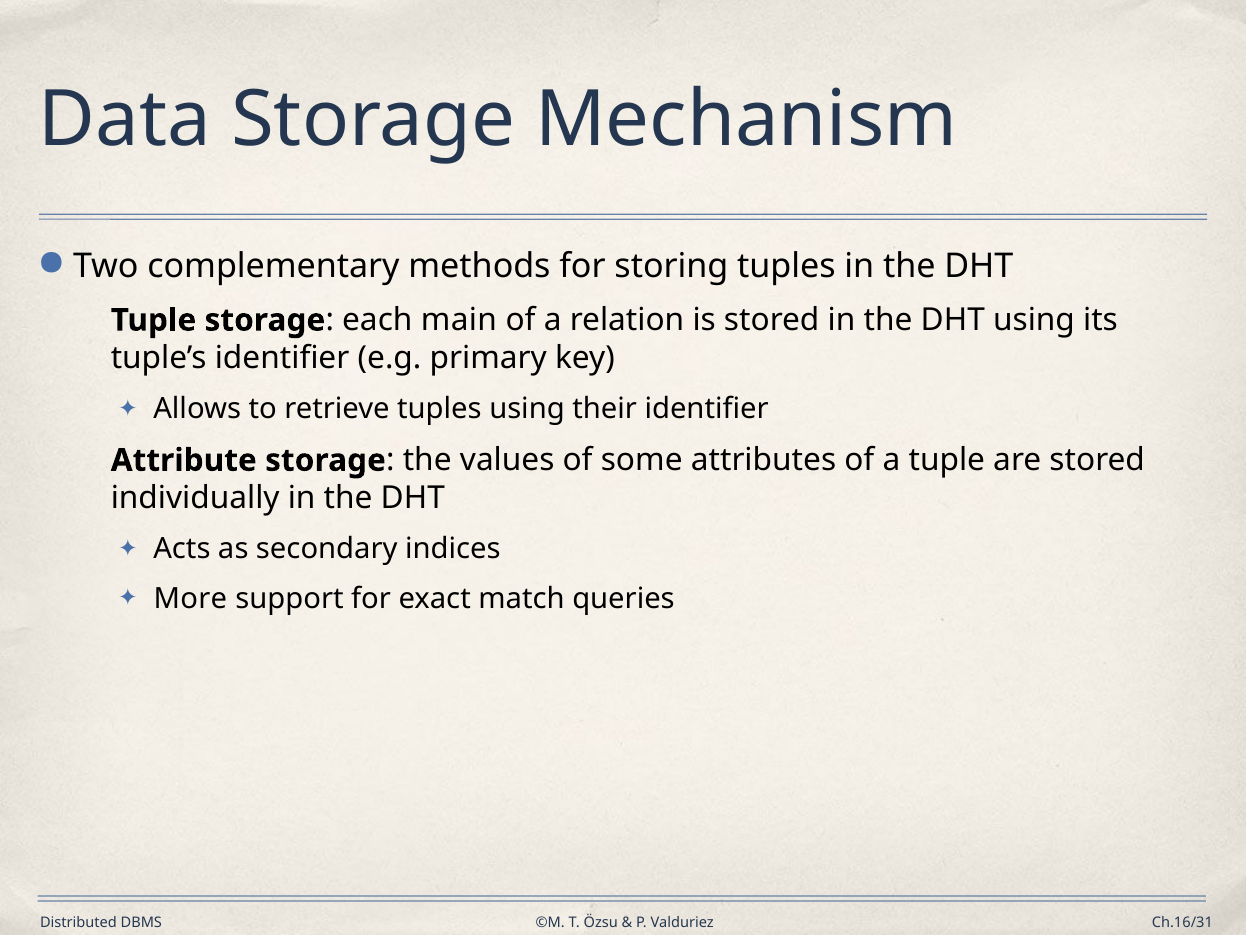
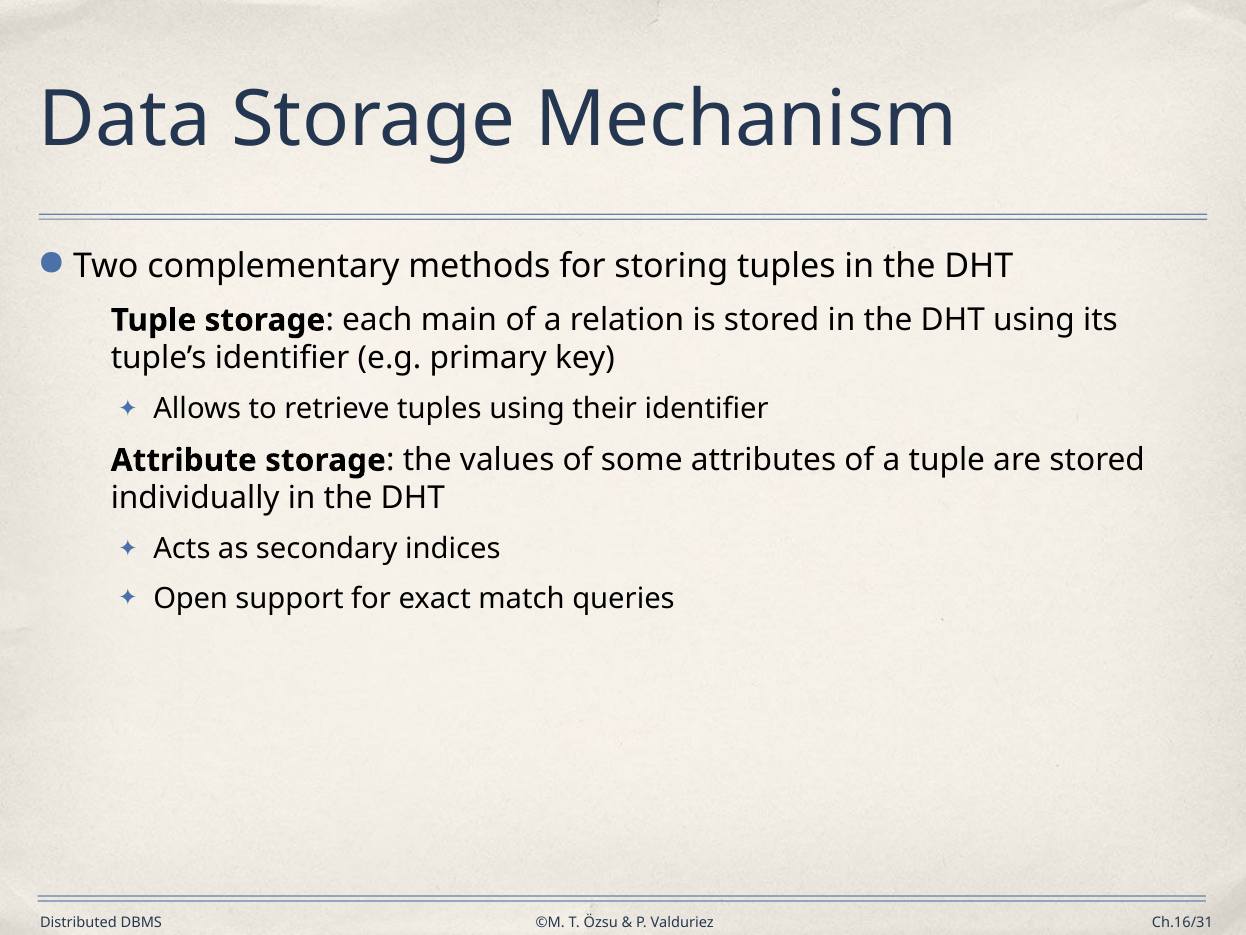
More: More -> Open
